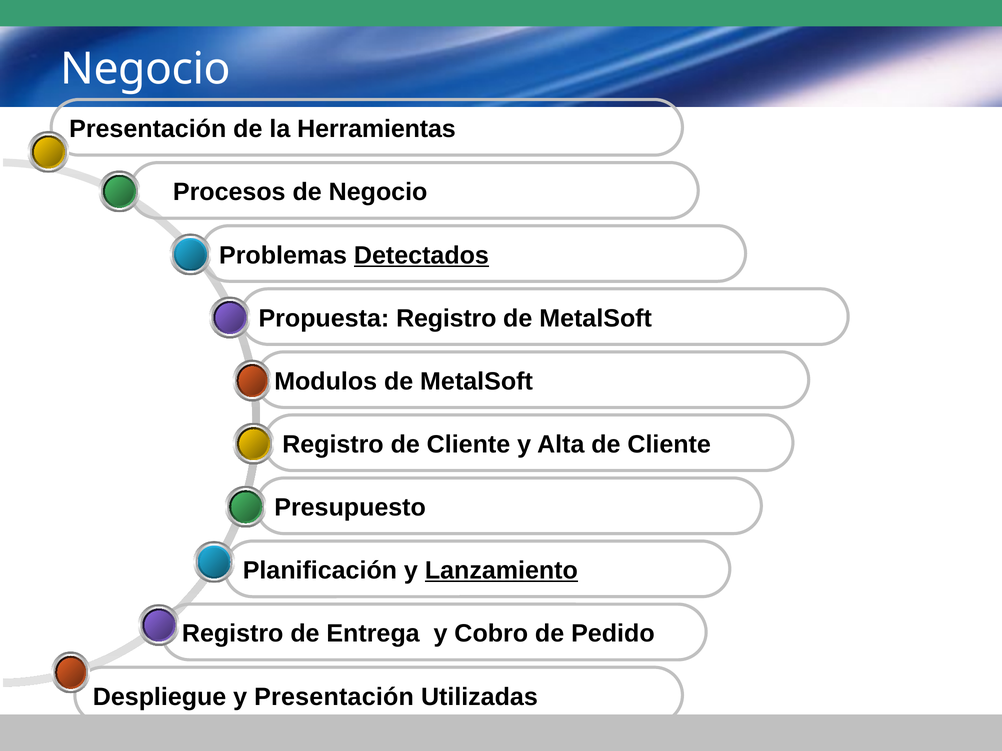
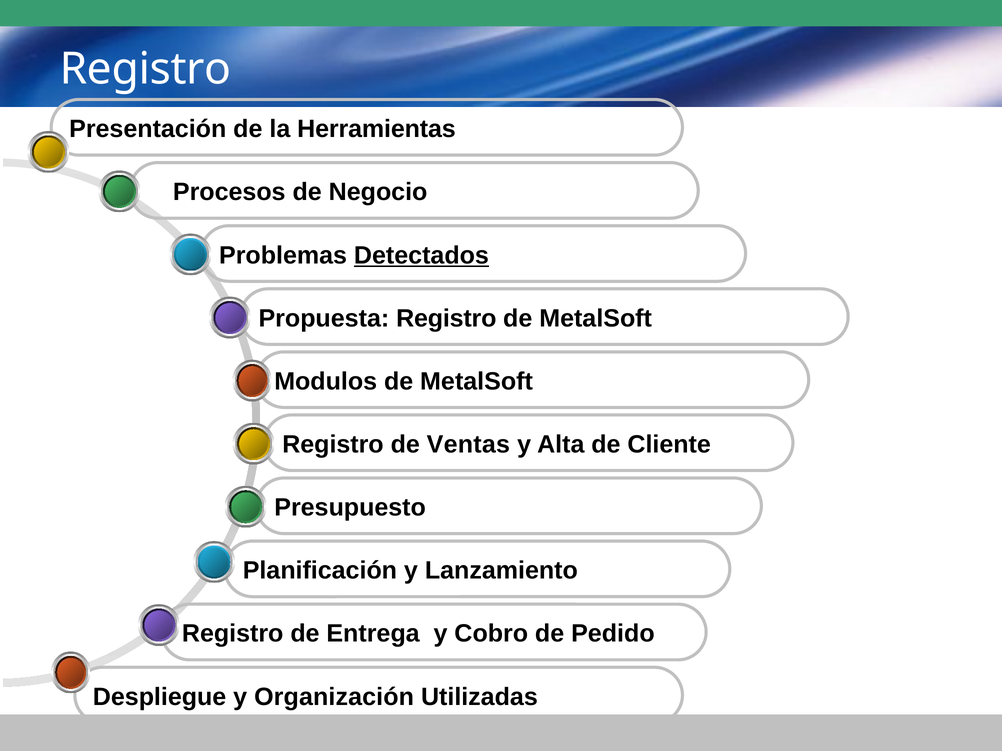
Negocio at (145, 69): Negocio -> Registro
Cliente at (468, 445): Cliente -> Ventas
Lanzamiento underline: present -> none
y Presentación: Presentación -> Organización
